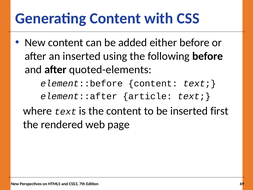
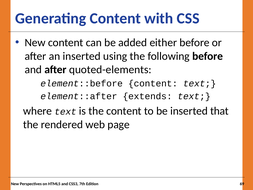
article: article -> extends
first: first -> that
